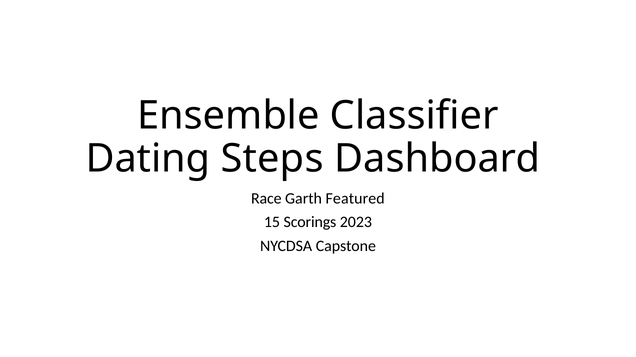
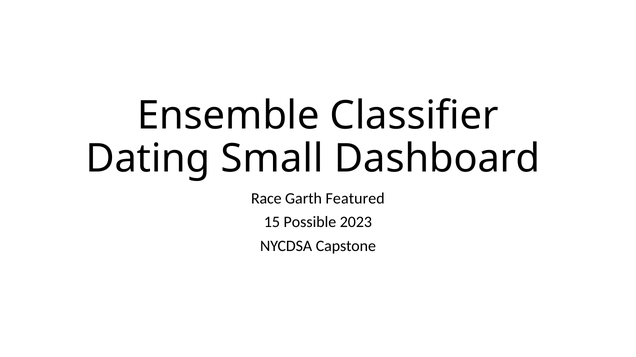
Steps: Steps -> Small
Scorings: Scorings -> Possible
